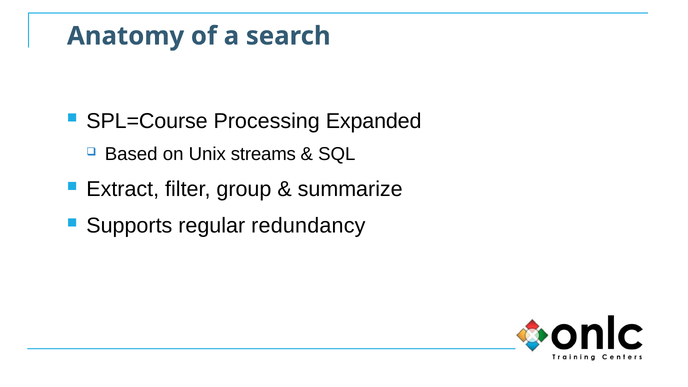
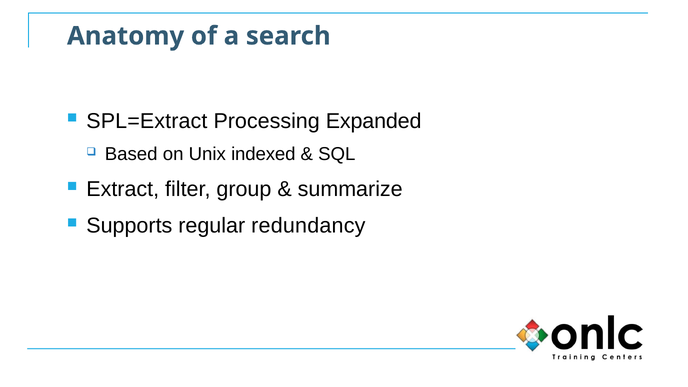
SPL=Course: SPL=Course -> SPL=Extract
streams: streams -> indexed
